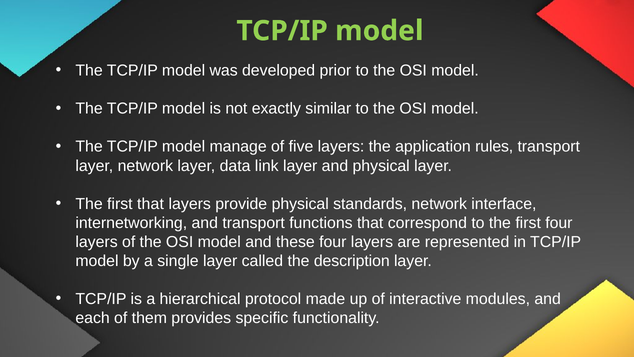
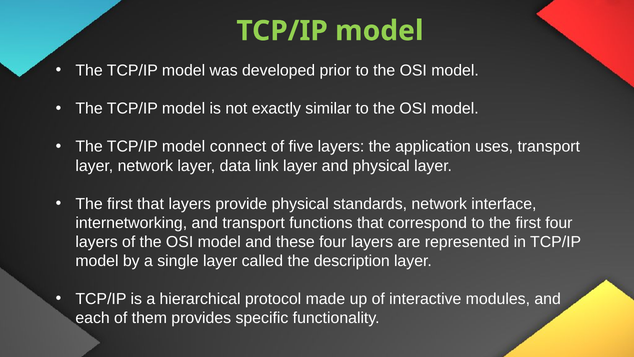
manage: manage -> connect
rules: rules -> uses
